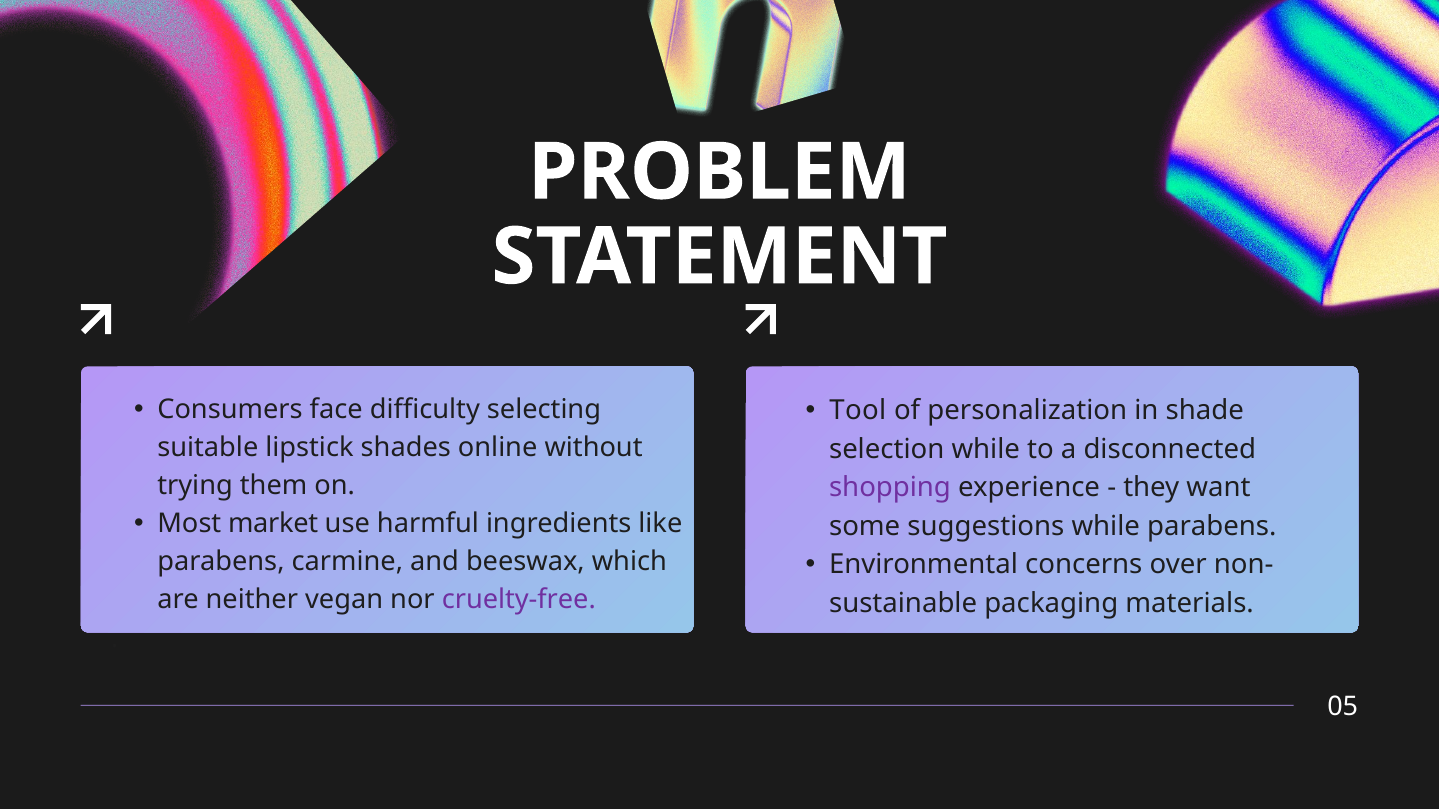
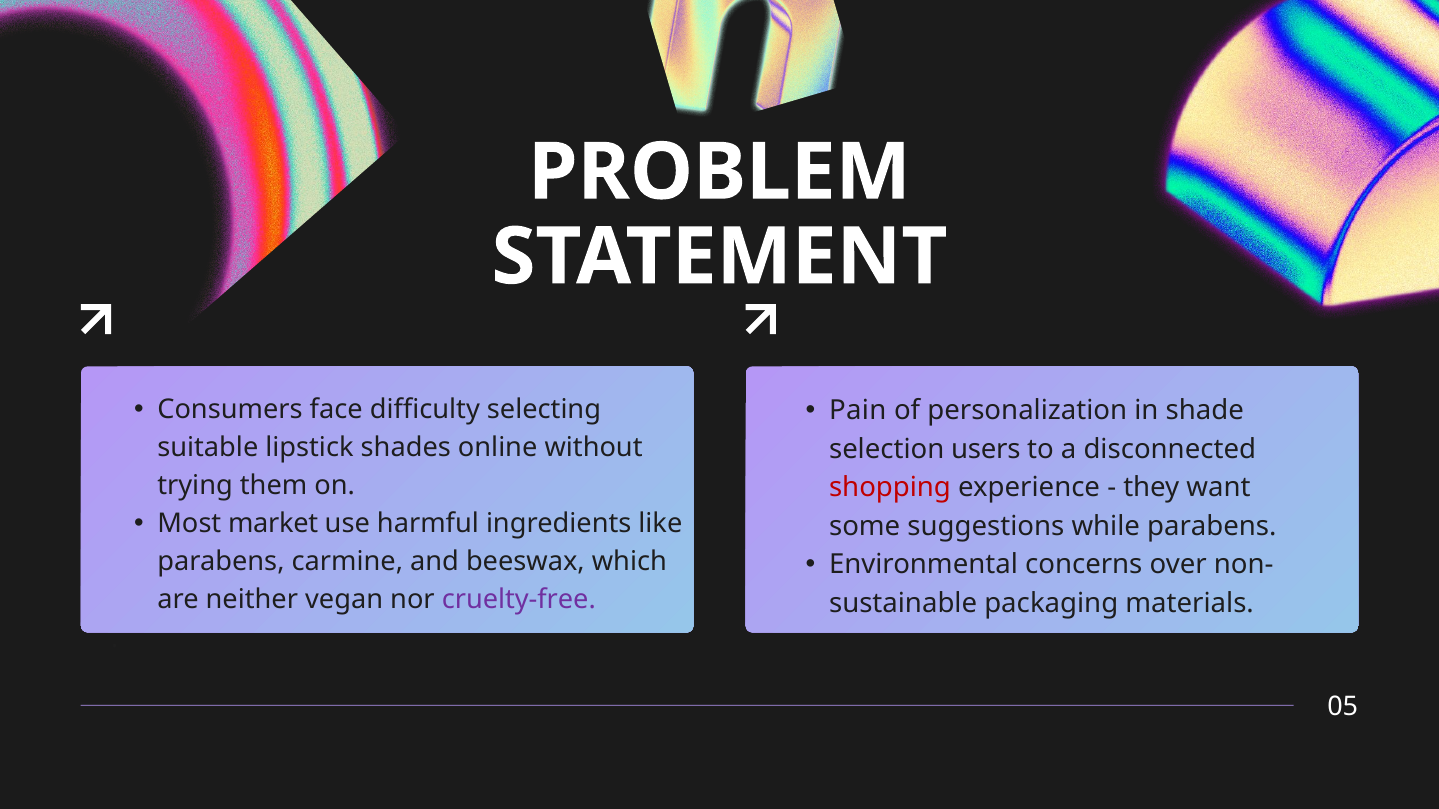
Tool: Tool -> Pain
selection while: while -> users
shopping colour: purple -> red
